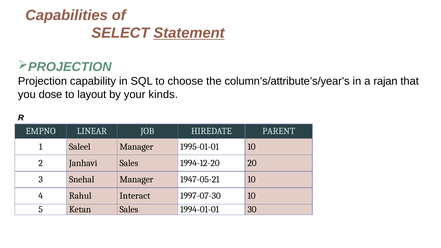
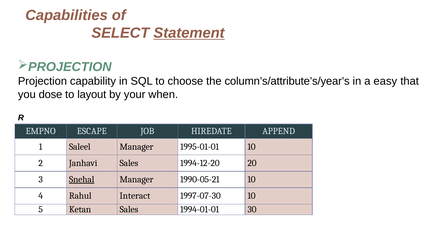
rajan: rajan -> easy
kinds: kinds -> when
LINEAR: LINEAR -> ESCAPE
PARENT: PARENT -> APPEND
Snehal underline: none -> present
1947-05-21: 1947-05-21 -> 1990-05-21
